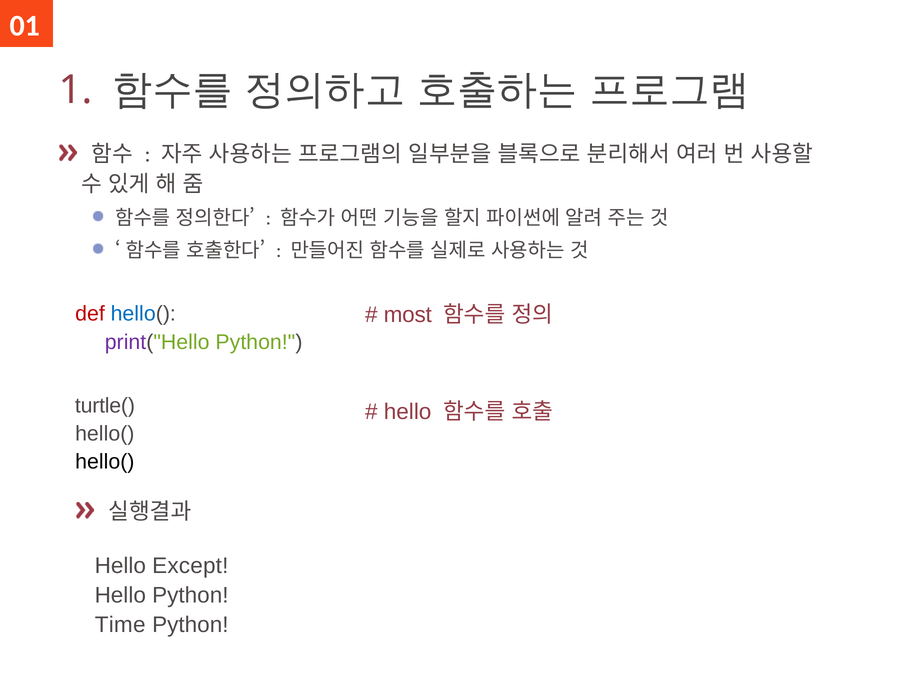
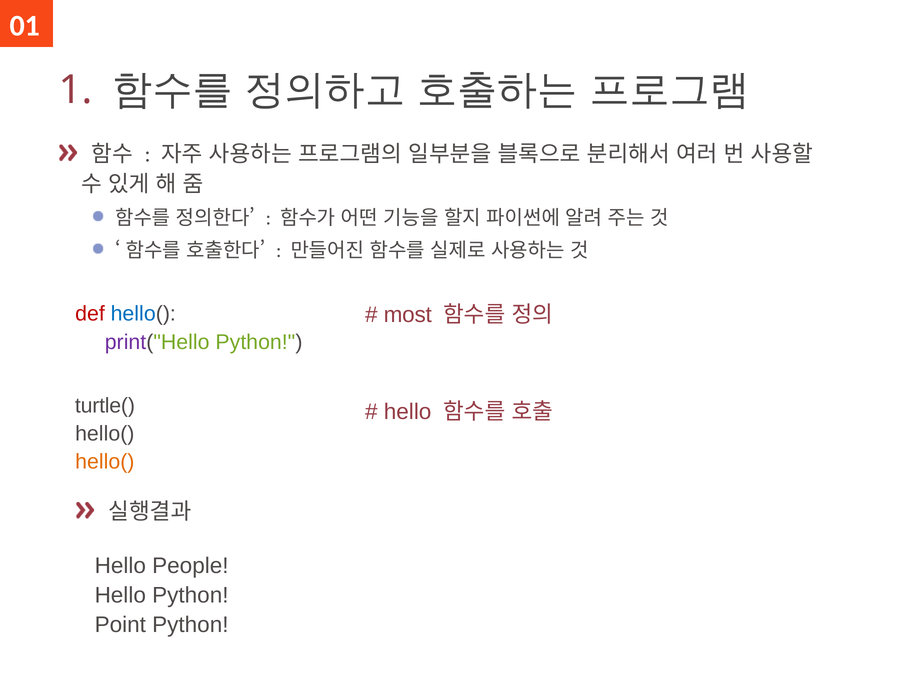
hello( at (105, 462) colour: black -> orange
Except: Except -> People
Time: Time -> Point
